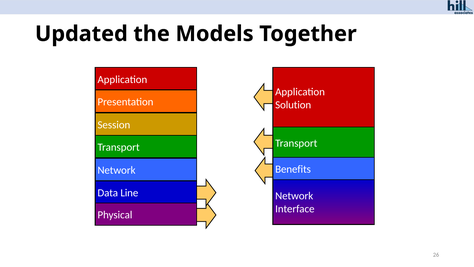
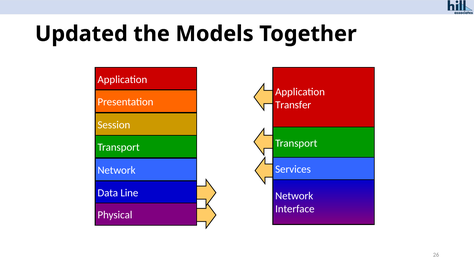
Solution: Solution -> Transfer
Benefits: Benefits -> Services
